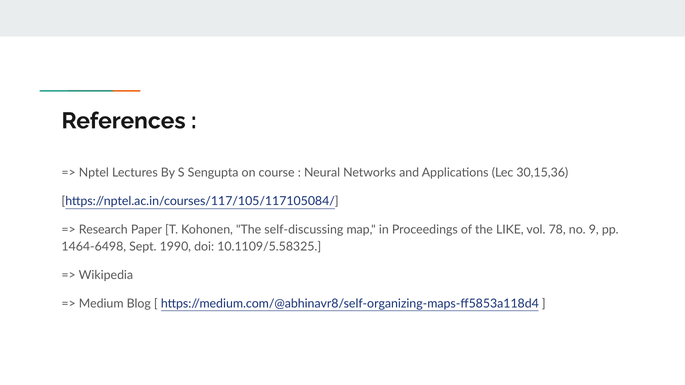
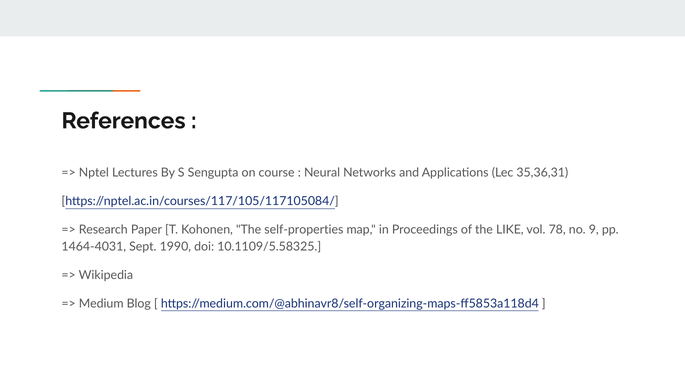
30,15,36: 30,15,36 -> 35,36,31
self-discussing: self-discussing -> self-properties
1464-6498: 1464-6498 -> 1464-4031
